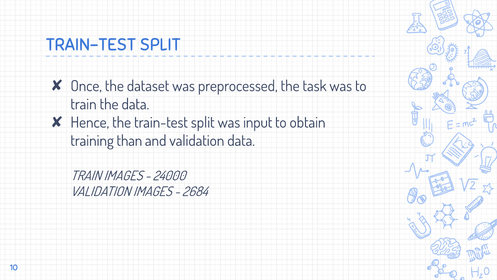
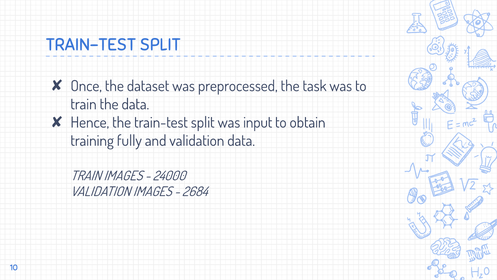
than: than -> fully
